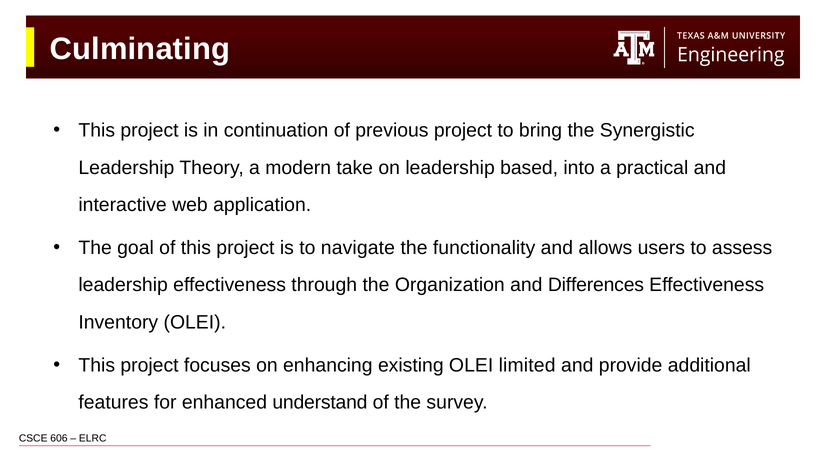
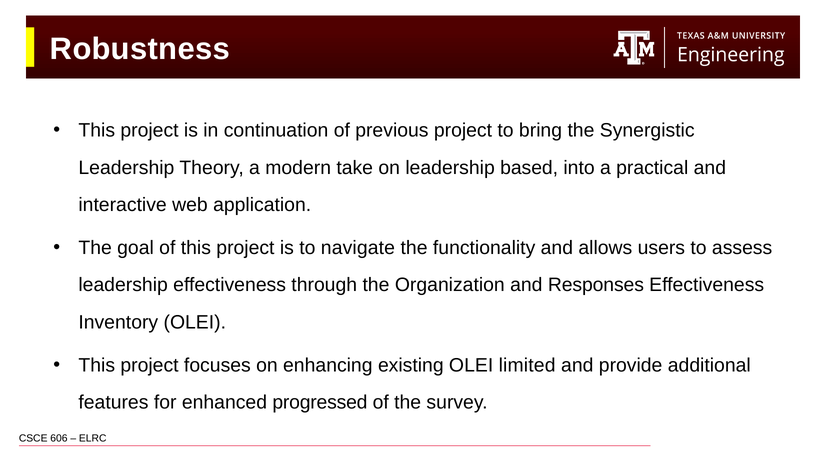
Culminating: Culminating -> Robustness
Differences: Differences -> Responses
understand: understand -> progressed
